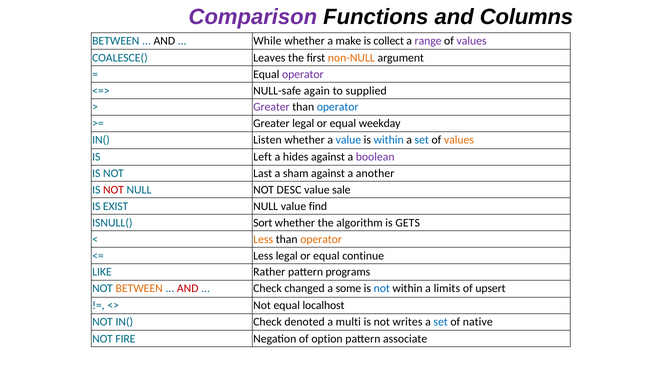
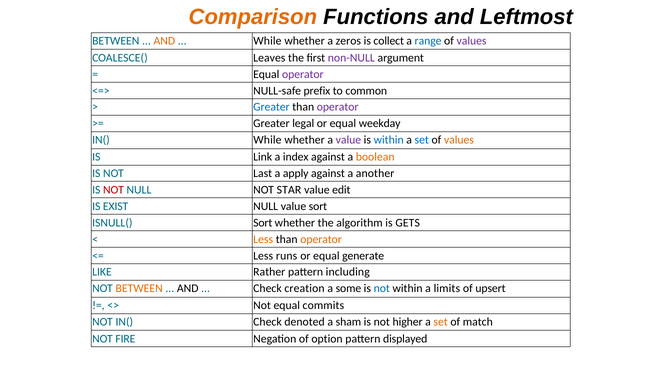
Comparison colour: purple -> orange
Columns: Columns -> Leftmost
AND at (164, 41) colour: black -> orange
make: make -> zeros
range colour: purple -> blue
non-NULL colour: orange -> purple
again: again -> prefix
supplied: supplied -> common
Greater at (271, 107) colour: purple -> blue
operator at (338, 107) colour: blue -> purple
IN( Listen: Listen -> While
value at (348, 140) colour: blue -> purple
Left: Left -> Link
hides: hides -> index
boolean colour: purple -> orange
sham: sham -> apply
DESC: DESC -> STAR
sale: sale -> edit
value find: find -> sort
Less legal: legal -> runs
continue: continue -> generate
programs: programs -> including
AND at (188, 288) colour: red -> black
changed: changed -> creation
localhost: localhost -> commits
multi: multi -> sham
writes: writes -> higher
set at (441, 322) colour: blue -> orange
native: native -> match
associate: associate -> displayed
